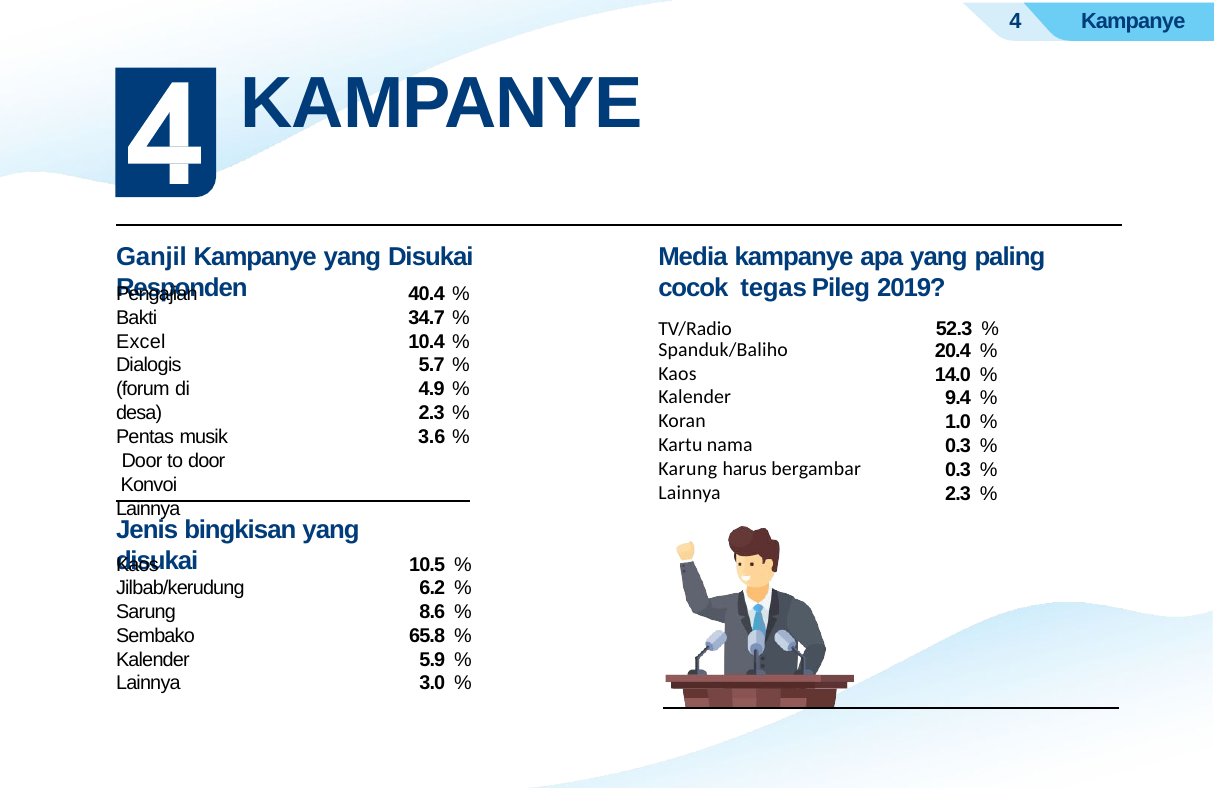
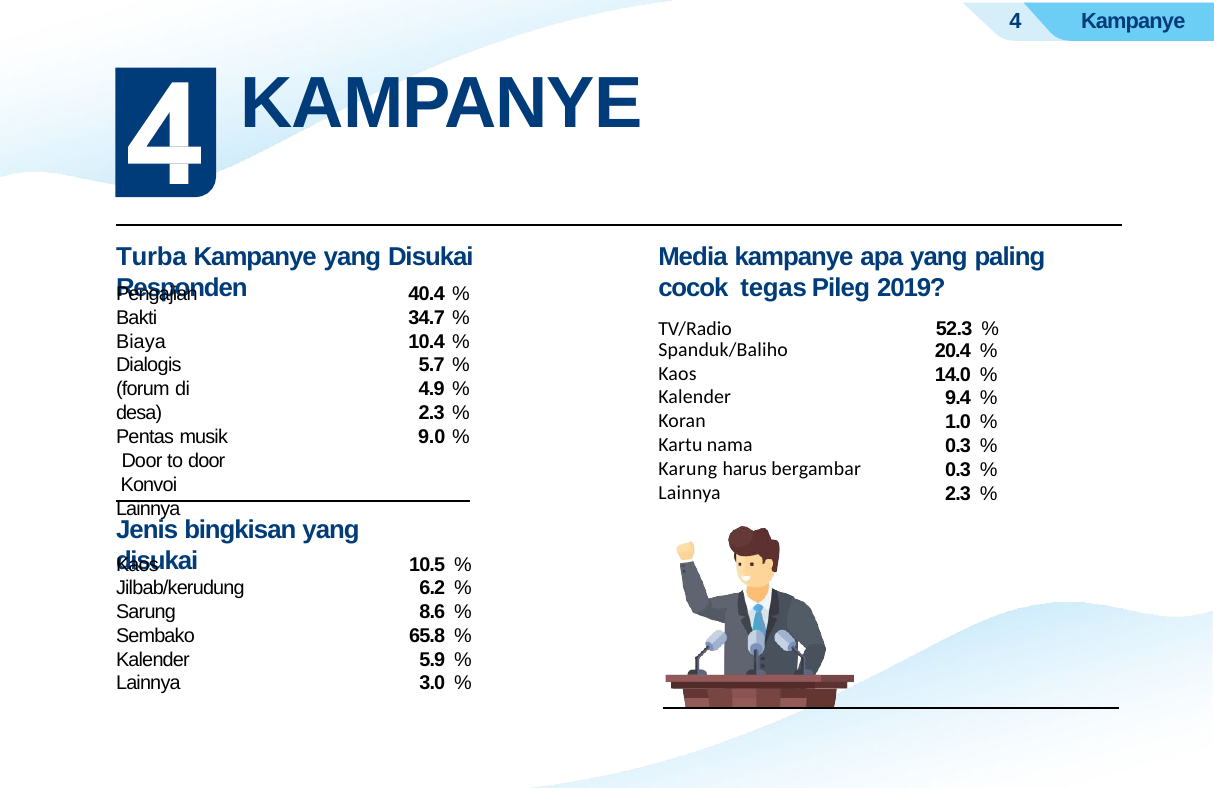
Ganjil: Ganjil -> Turba
Excel: Excel -> Biaya
3.6: 3.6 -> 9.0
